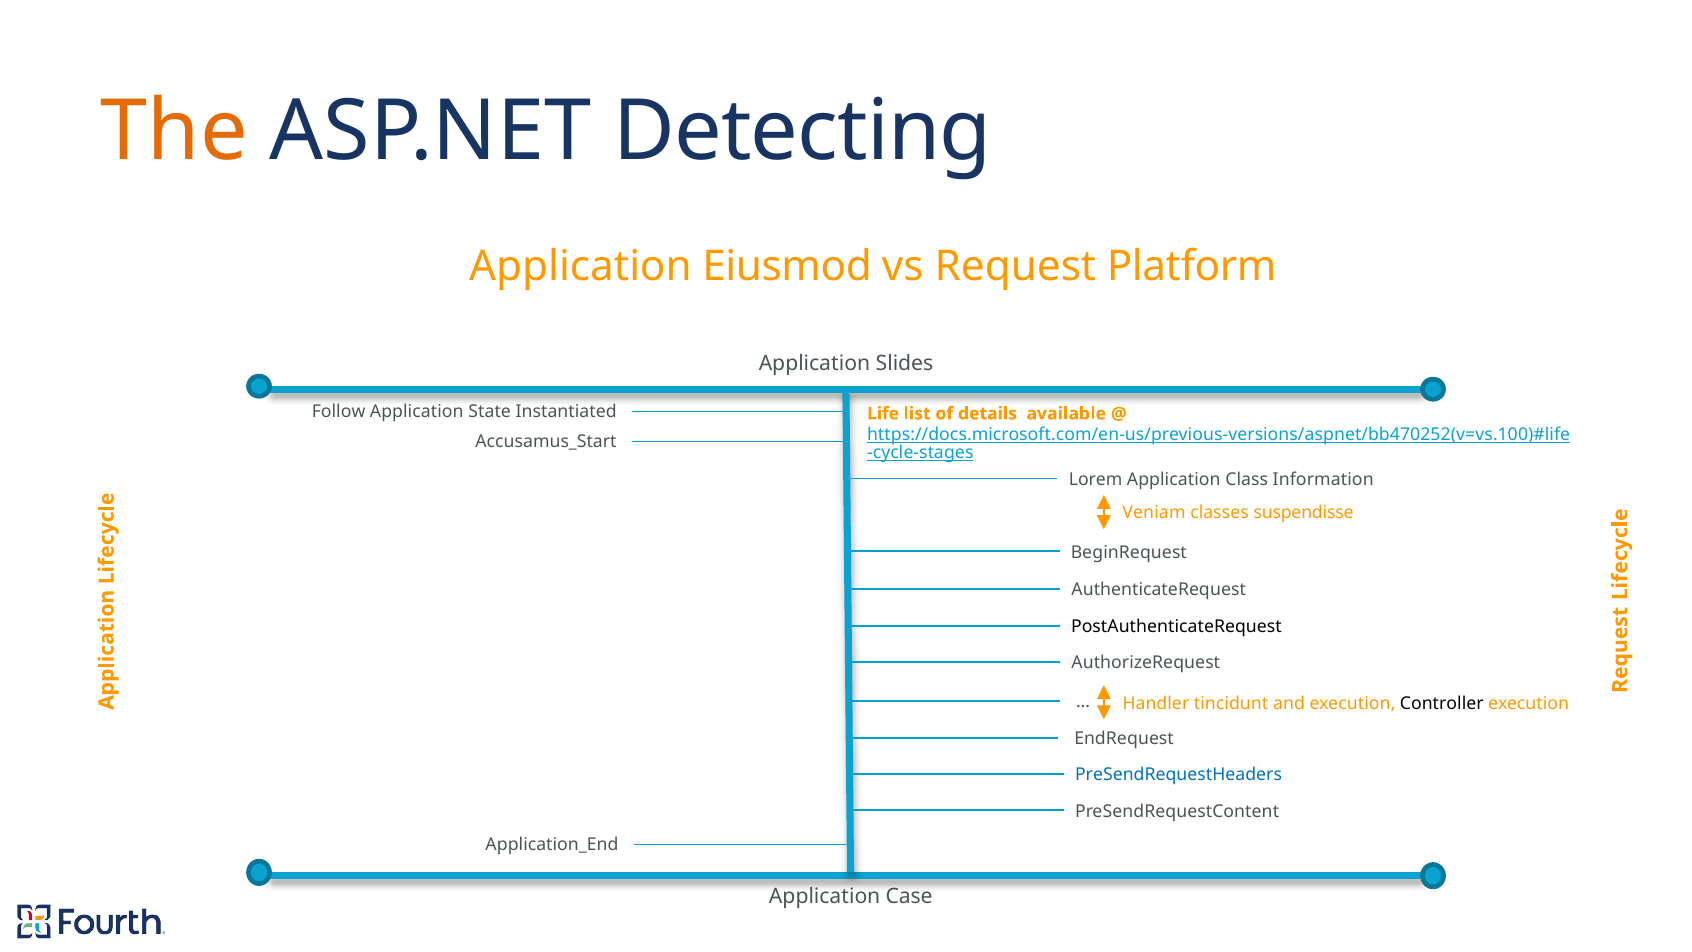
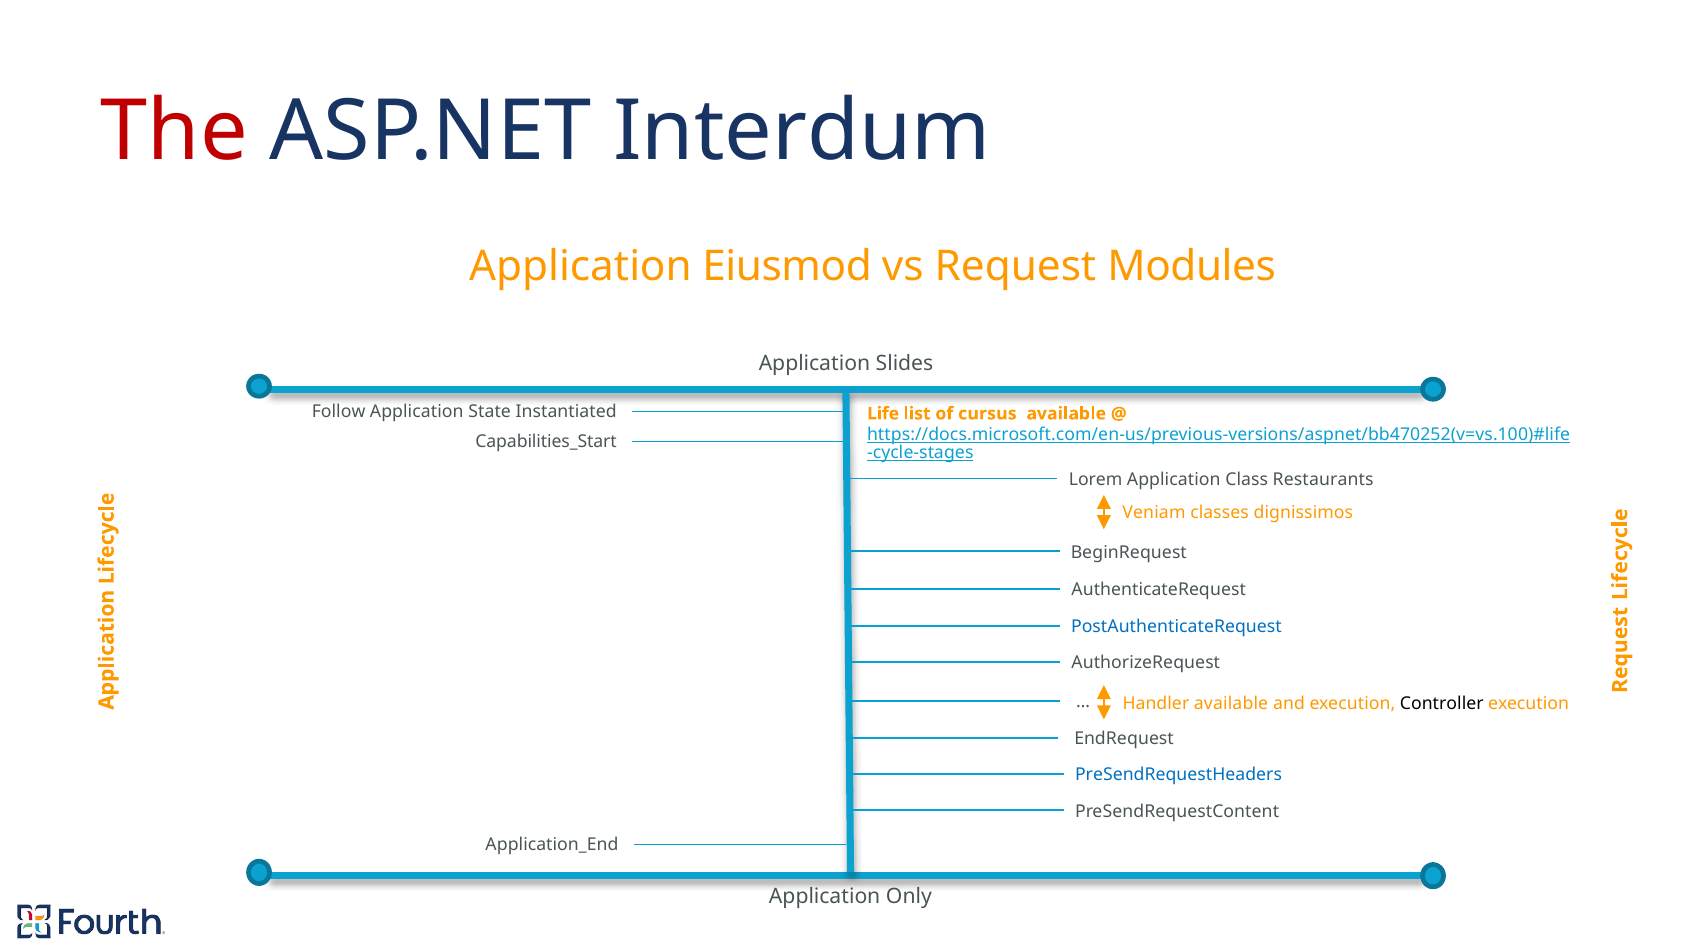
The colour: orange -> red
Detecting: Detecting -> Interdum
Platform: Platform -> Modules
details: details -> cursus
Accusamus_Start: Accusamus_Start -> Capabilities_Start
Information: Information -> Restaurants
suspendisse: suspendisse -> dignissimos
PostAuthenticateRequest colour: black -> blue
Handler tincidunt: tincidunt -> available
Case: Case -> Only
